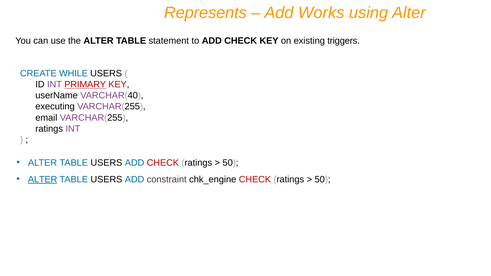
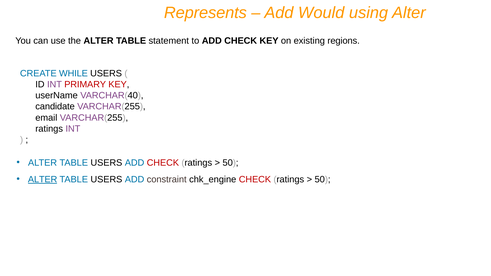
Works: Works -> Would
triggers: triggers -> regions
PRIMARY underline: present -> none
executing: executing -> candidate
